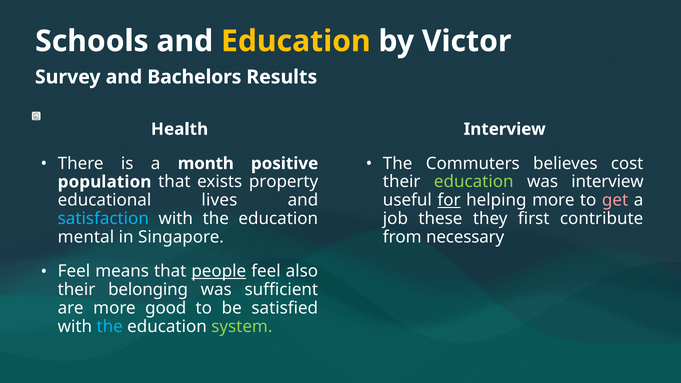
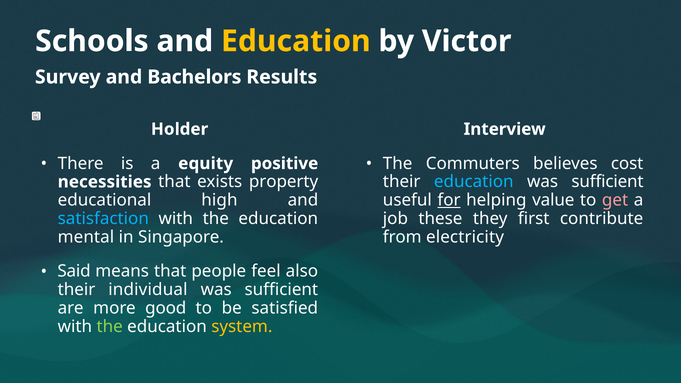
Health: Health -> Holder
month: month -> equity
education at (474, 182) colour: light green -> light blue
interview at (608, 182): interview -> sufficient
population: population -> necessities
lives: lives -> high
helping more: more -> value
necessary: necessary -> electricity
Feel at (74, 271): Feel -> Said
people underline: present -> none
belonging: belonging -> individual
the at (110, 327) colour: light blue -> light green
system colour: light green -> yellow
